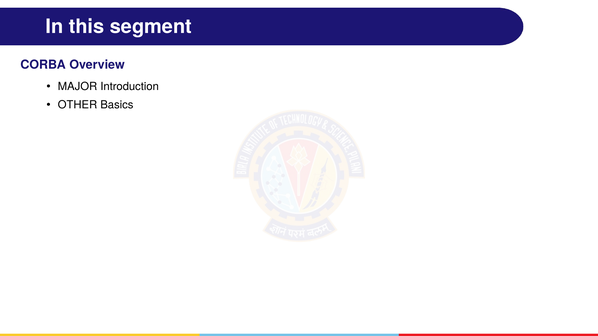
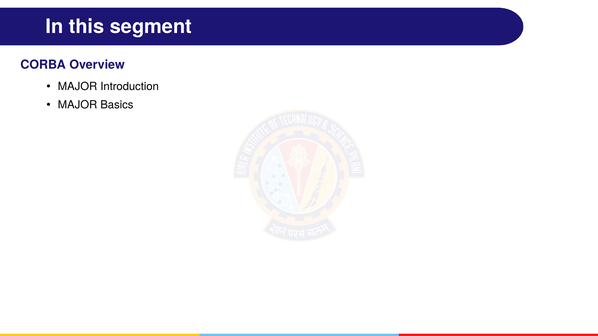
OTHER at (77, 105): OTHER -> MAJOR
